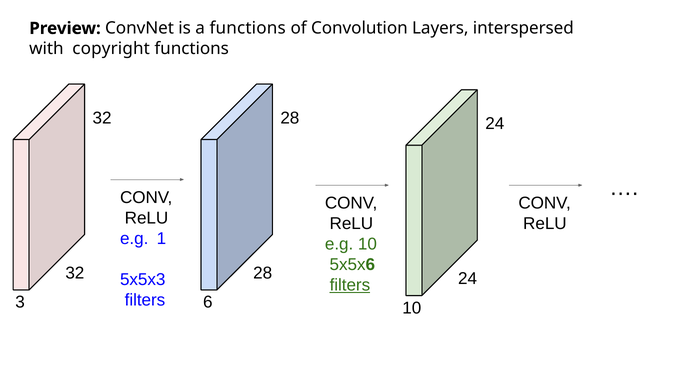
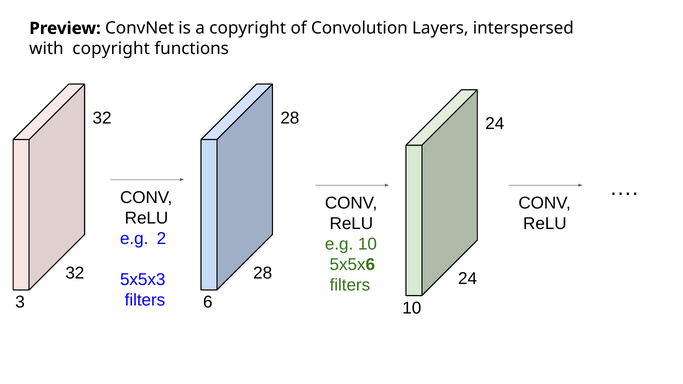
a functions: functions -> copyright
1: 1 -> 2
filters at (350, 285) underline: present -> none
